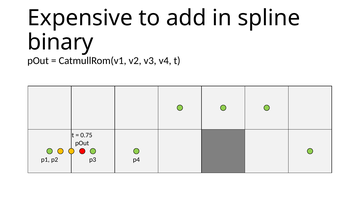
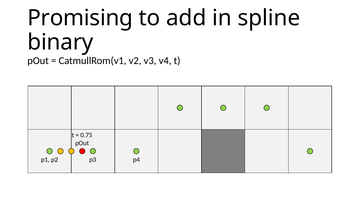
Expensive: Expensive -> Promising
